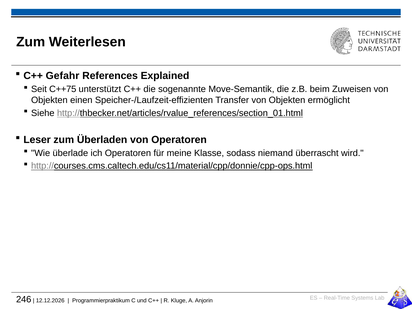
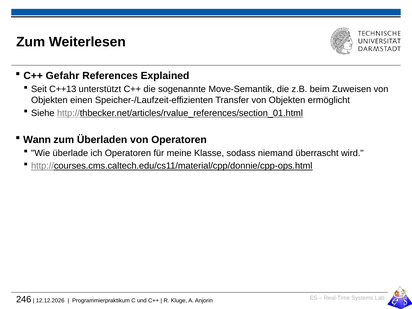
C++75: C++75 -> C++13
Leser: Leser -> Wann
